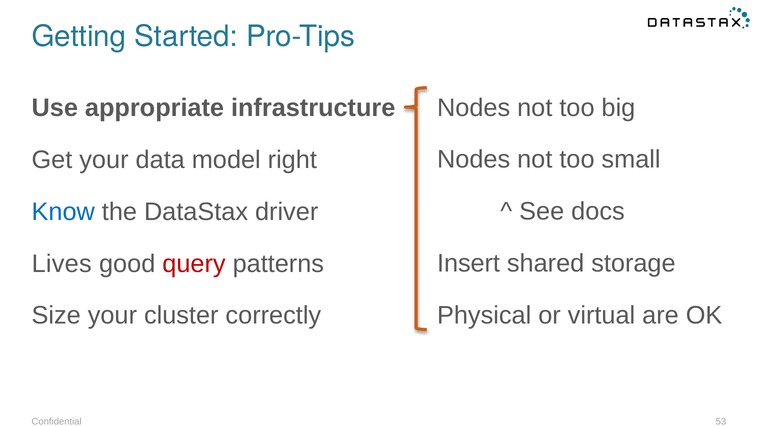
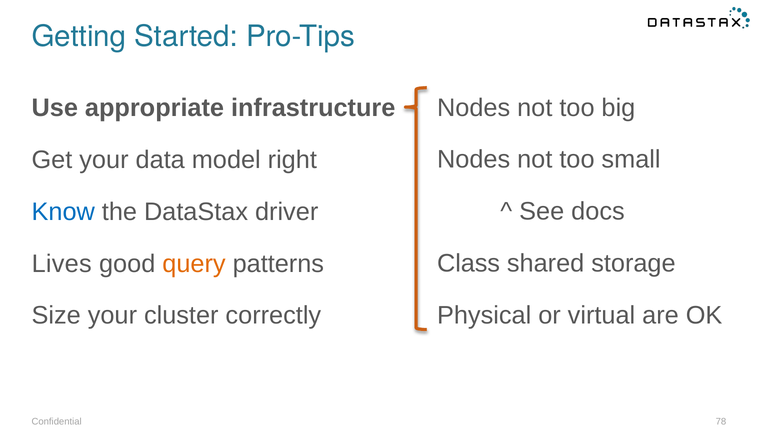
Insert: Insert -> Class
query colour: red -> orange
53: 53 -> 78
